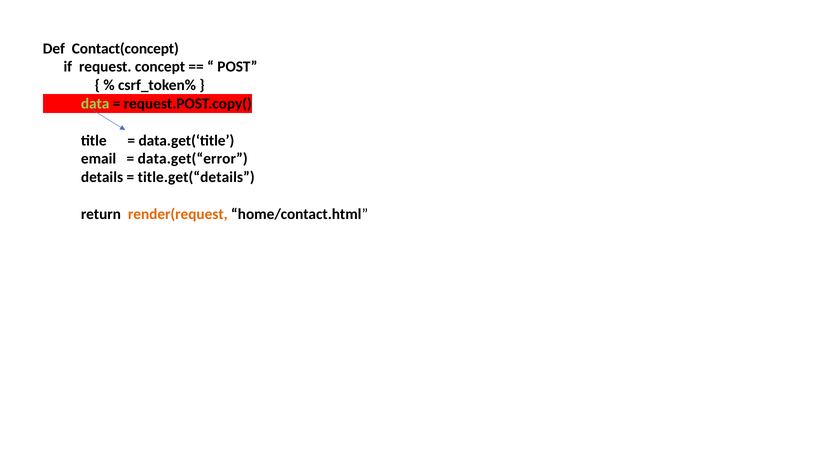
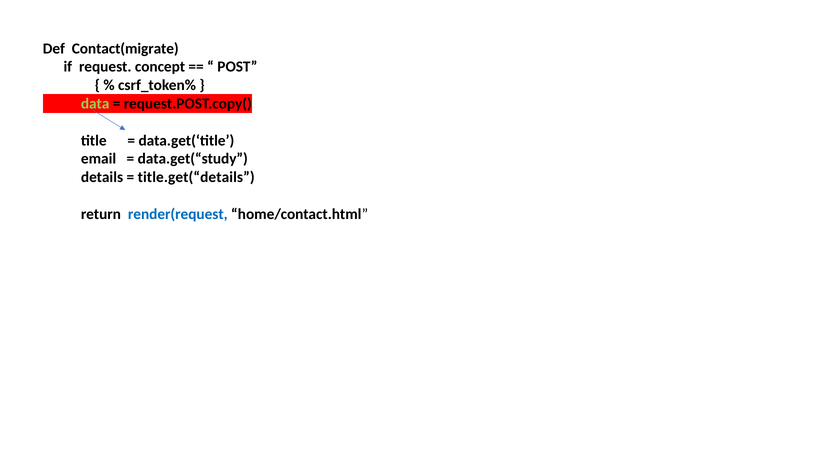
Contact(concept: Contact(concept -> Contact(migrate
data.get(“error: data.get(“error -> data.get(“study
render(request colour: orange -> blue
